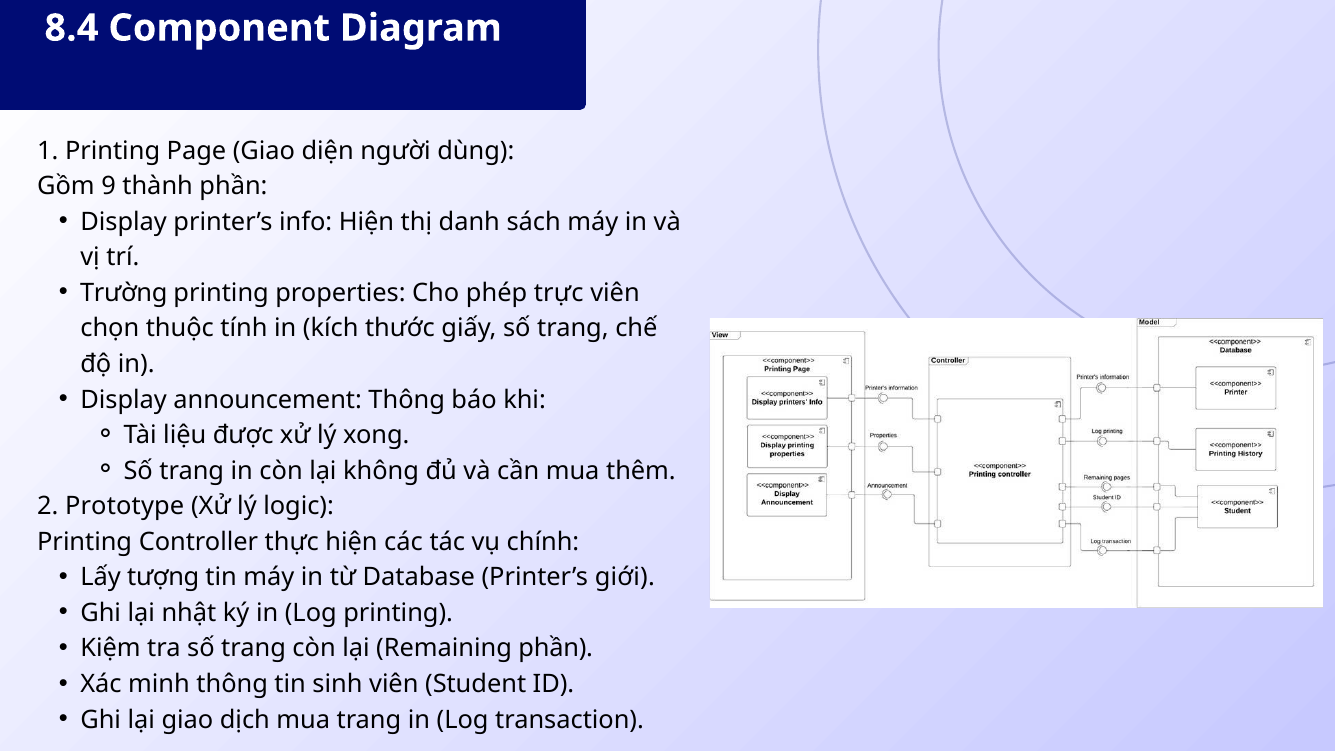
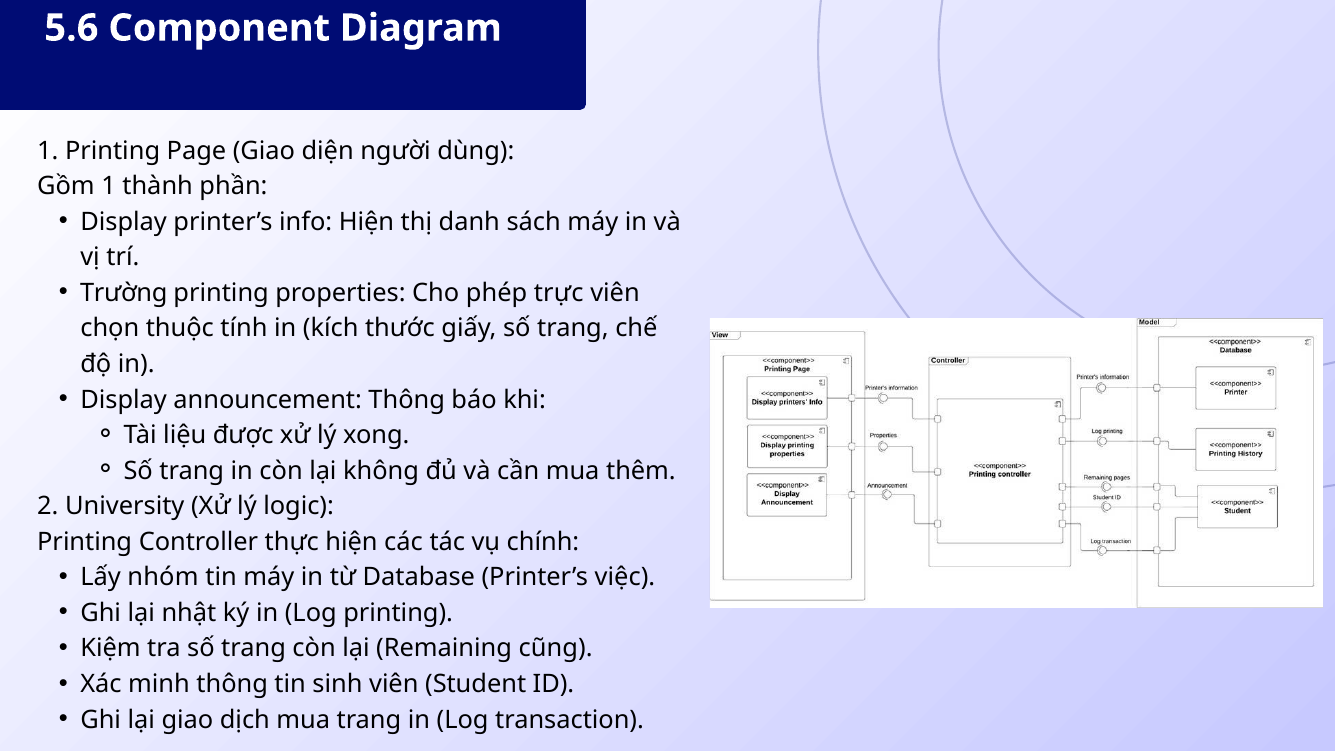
8.4: 8.4 -> 5.6
Gồm 9: 9 -> 1
Prototype: Prototype -> University
tượng: tượng -> nhóm
giới: giới -> việc
Remaining phần: phần -> cũng
